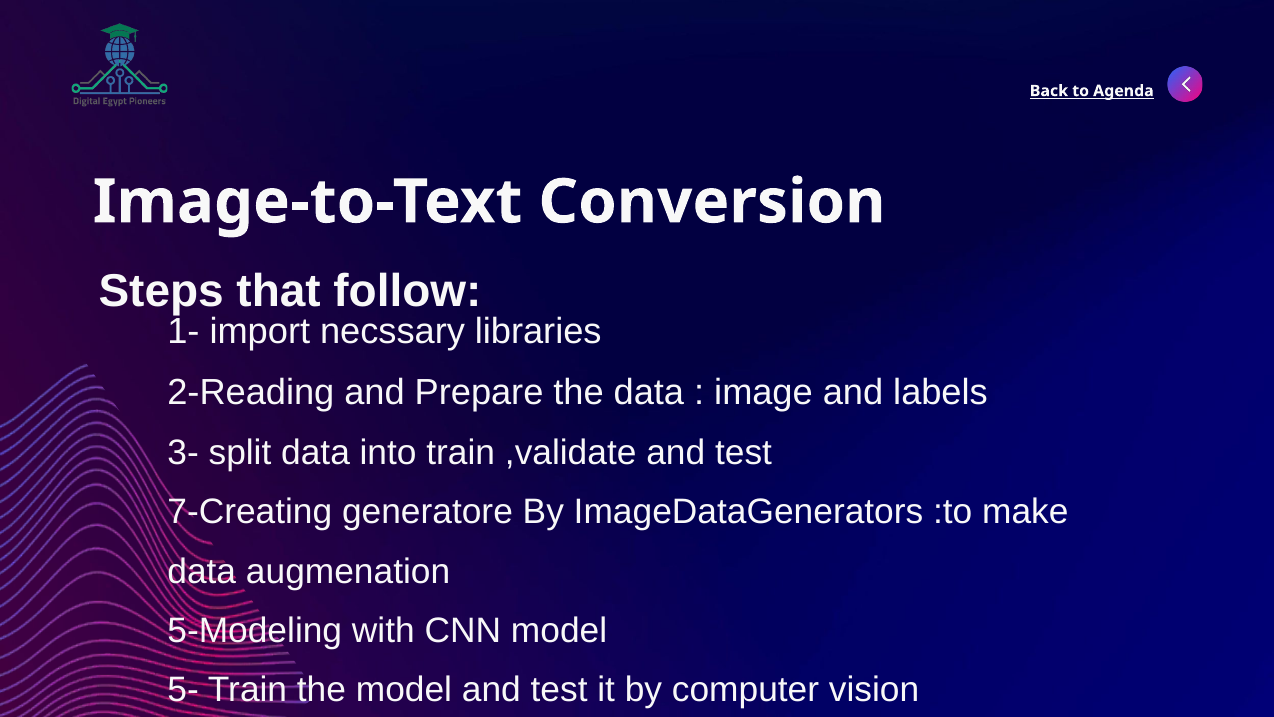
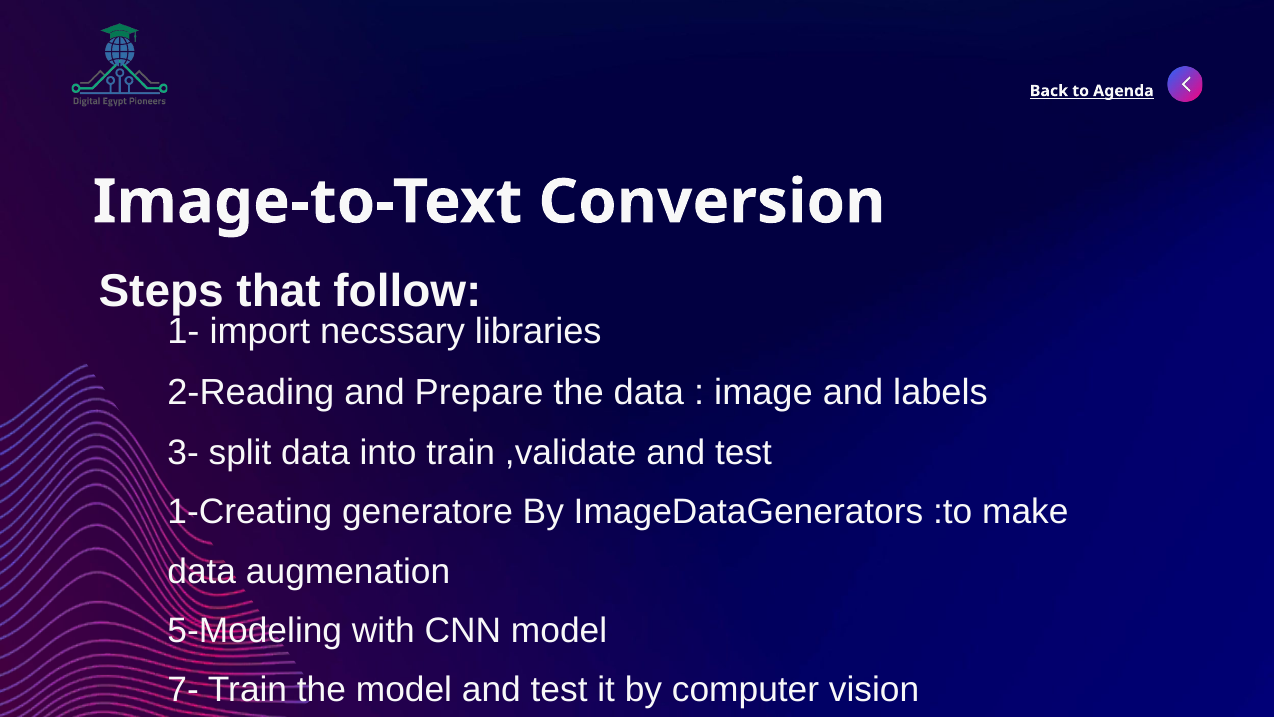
7-Creating: 7-Creating -> 1-Creating
5-: 5- -> 7-
